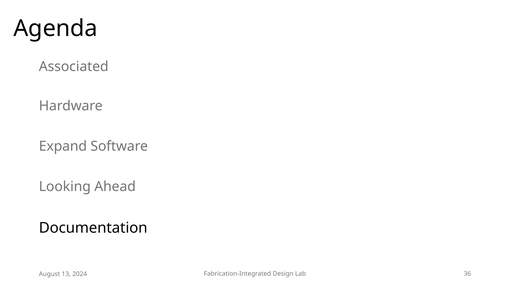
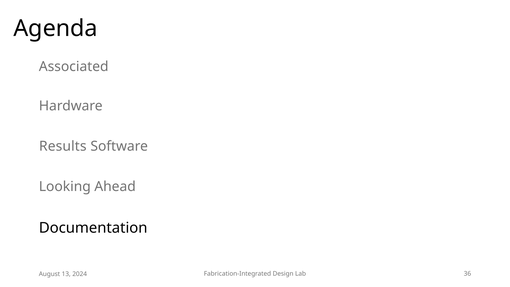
Expand: Expand -> Results
